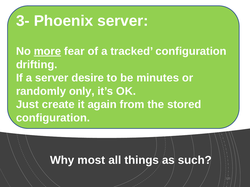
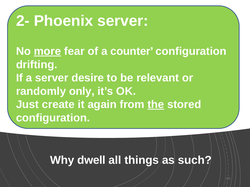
3-: 3- -> 2-
tracked: tracked -> counter
minutes: minutes -> relevant
the underline: none -> present
most: most -> dwell
